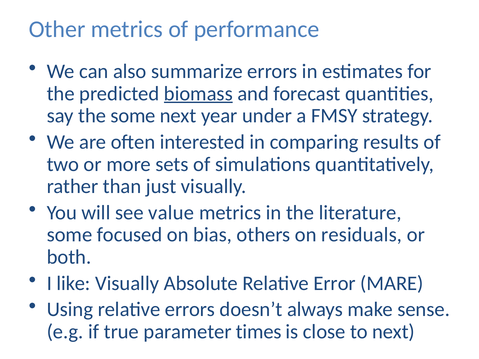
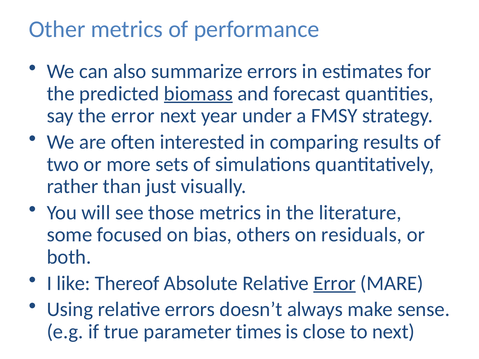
the some: some -> error
value: value -> those
like Visually: Visually -> Thereof
Error at (335, 283) underline: none -> present
